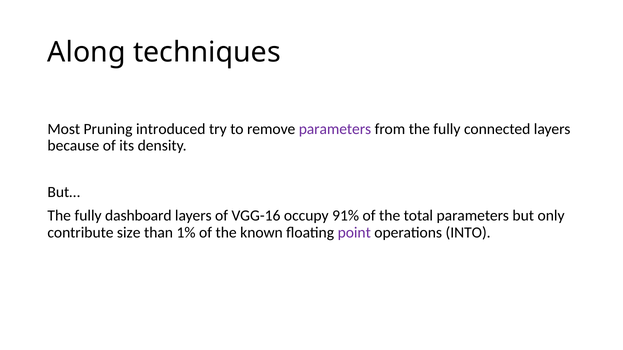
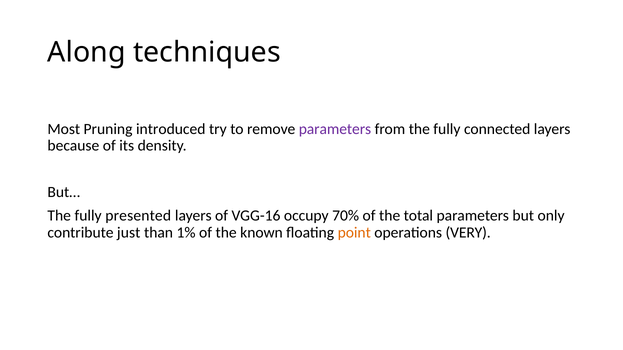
dashboard: dashboard -> presented
91%: 91% -> 70%
size: size -> just
point colour: purple -> orange
INTO: INTO -> VERY
